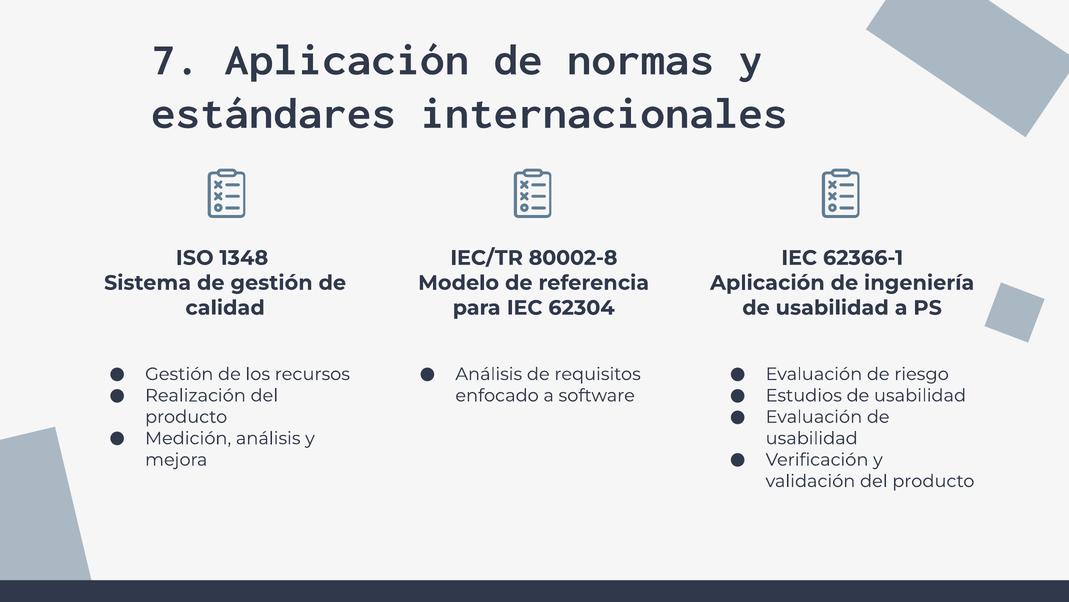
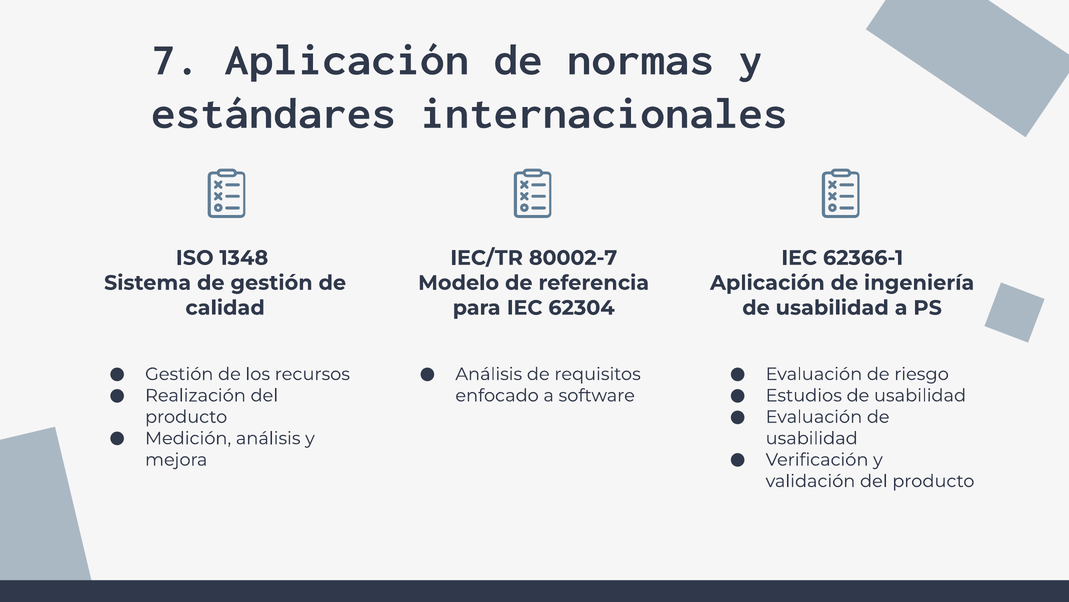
80002-8: 80002-8 -> 80002-7
